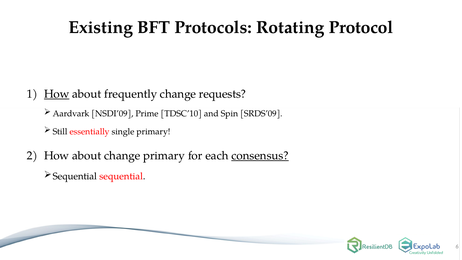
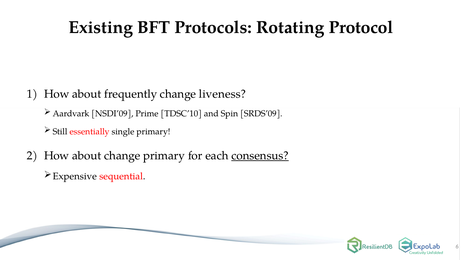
How at (57, 94) underline: present -> none
requests: requests -> liveness
Sequential at (75, 176): Sequential -> Expensive
